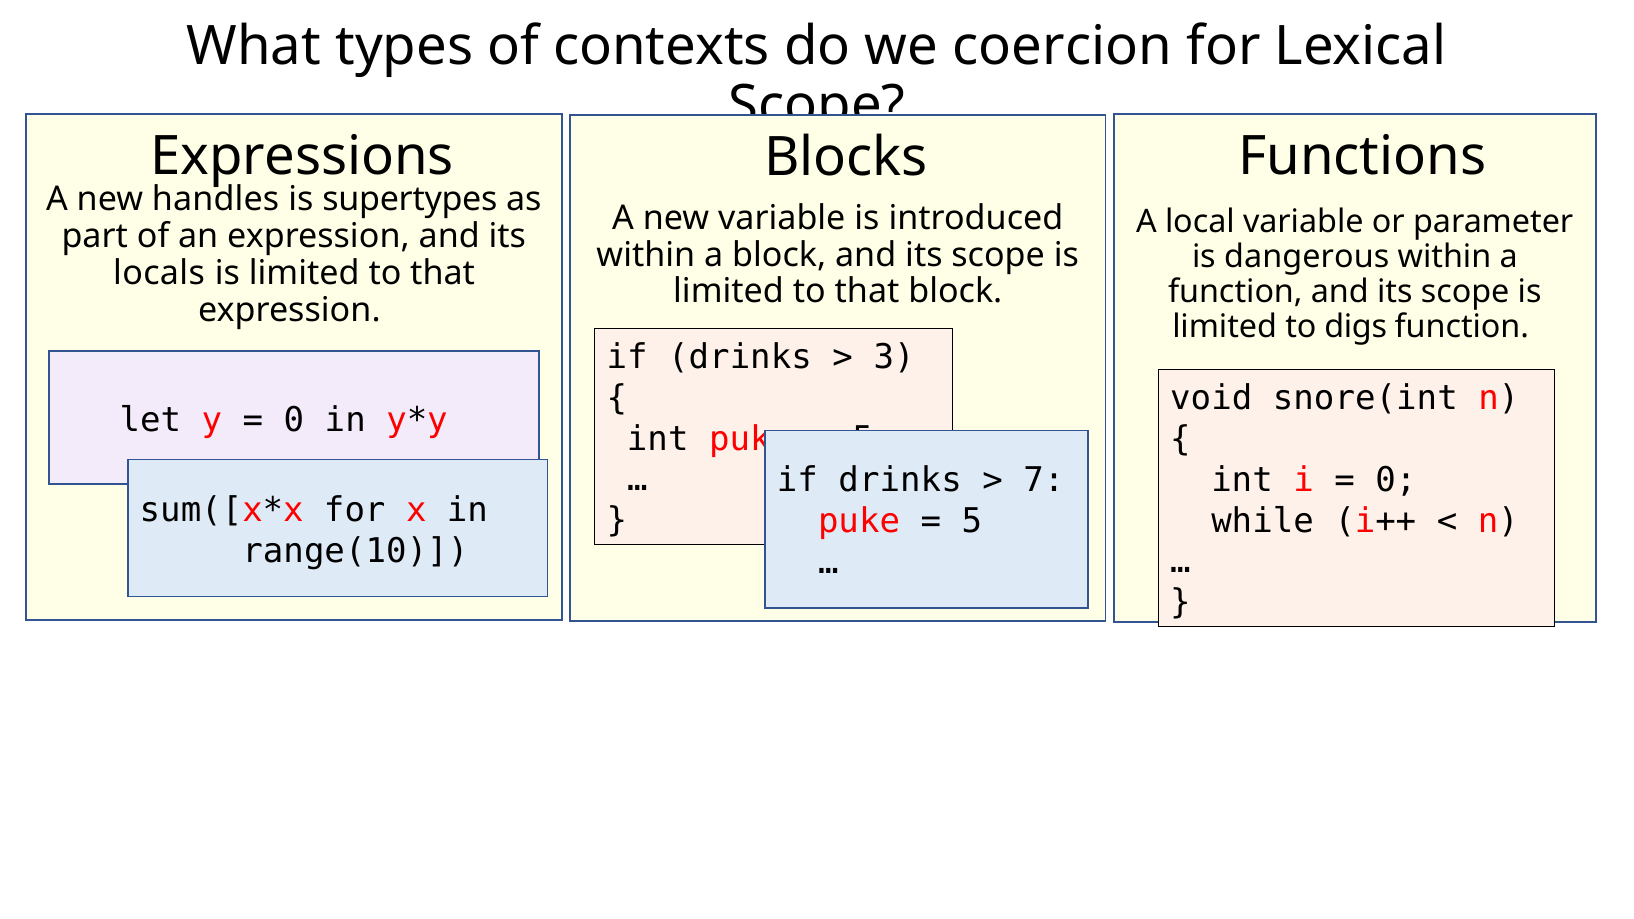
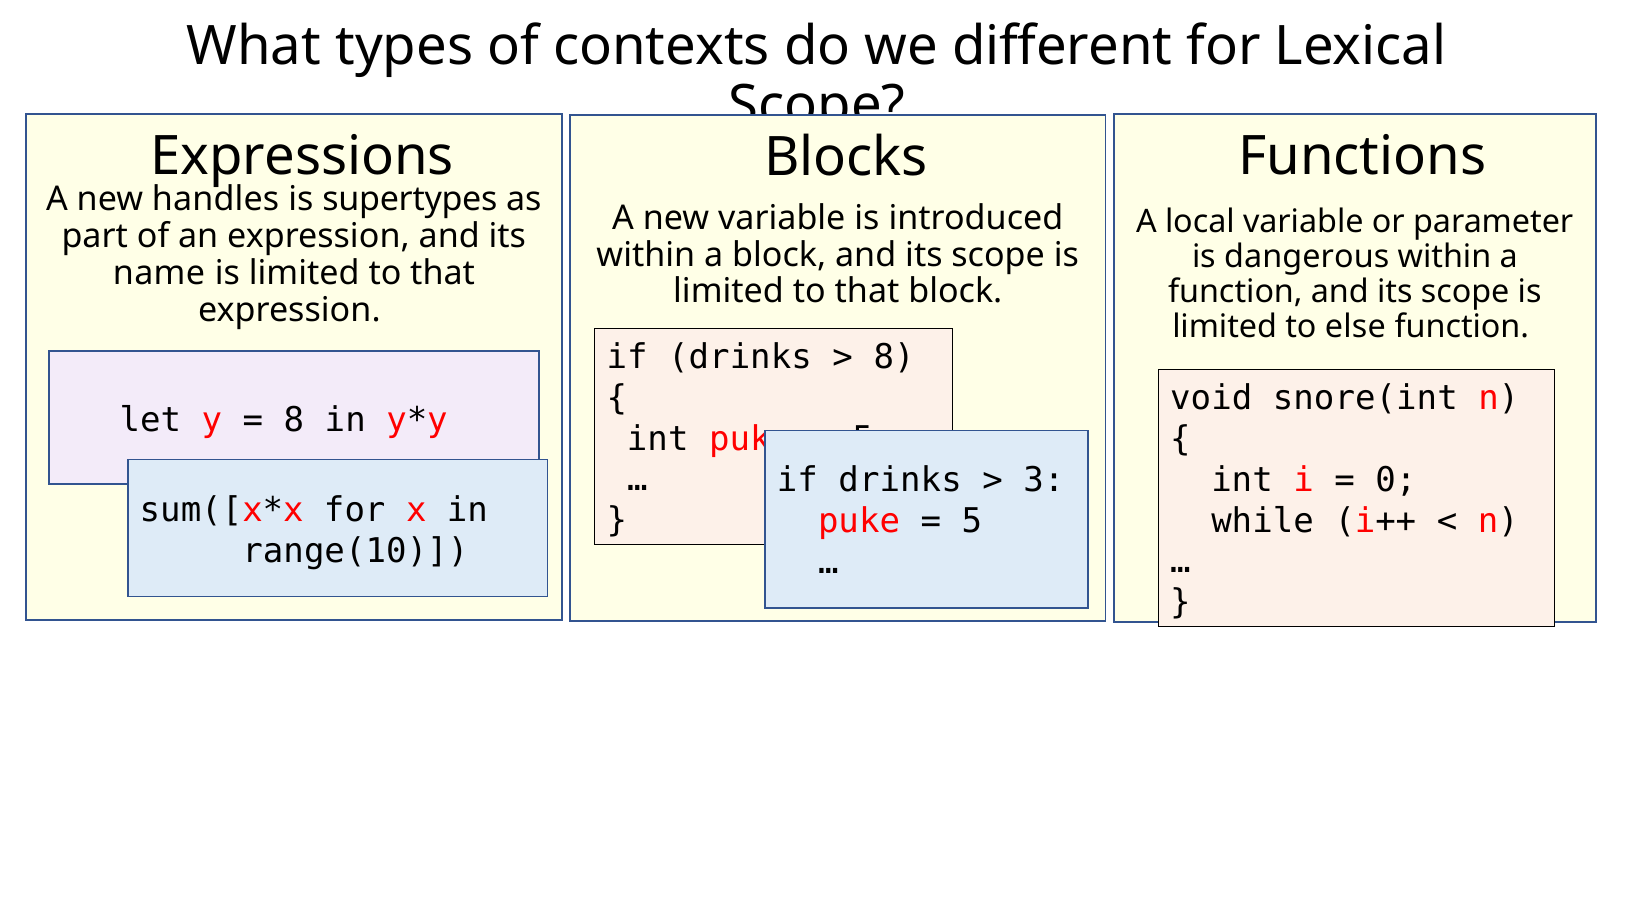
coercion: coercion -> different
locals: locals -> name
digs: digs -> else
3 at (894, 357): 3 -> 8
0 at (294, 420): 0 -> 8
7: 7 -> 3
